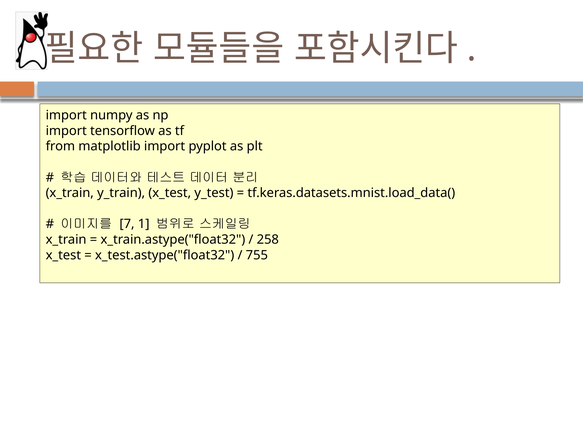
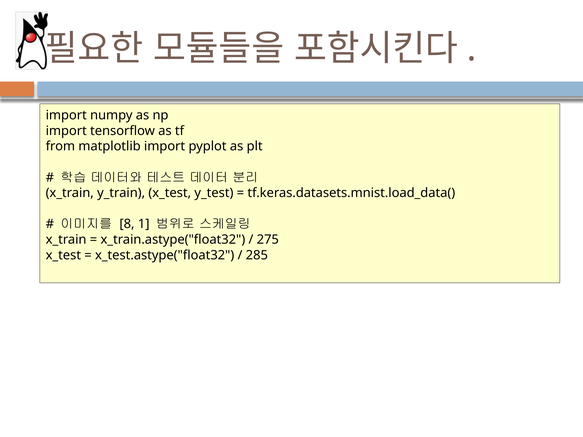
7: 7 -> 8
258: 258 -> 275
755: 755 -> 285
